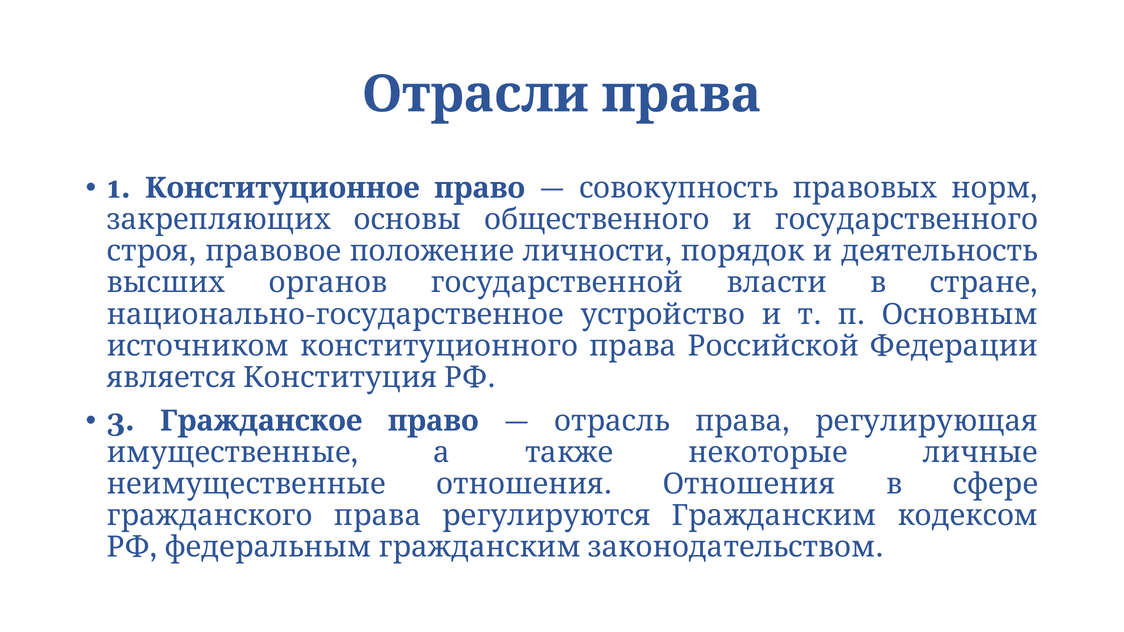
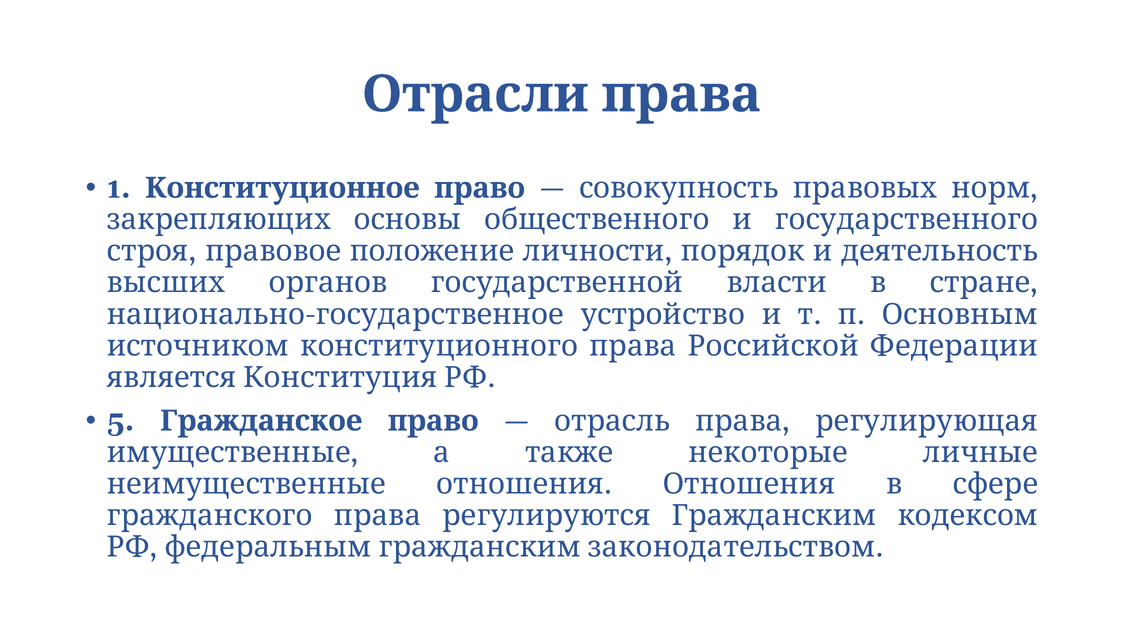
3: 3 -> 5
